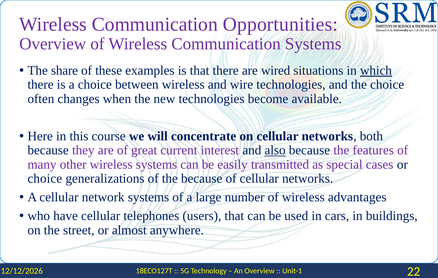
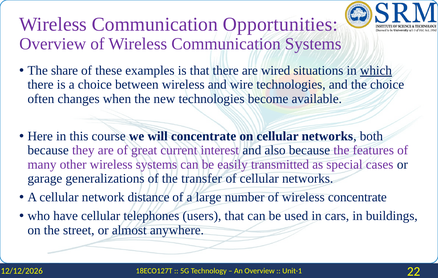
also underline: present -> none
choice at (45, 178): choice -> garage
the because: because -> transfer
network systems: systems -> distance
wireless advantages: advantages -> concentrate
